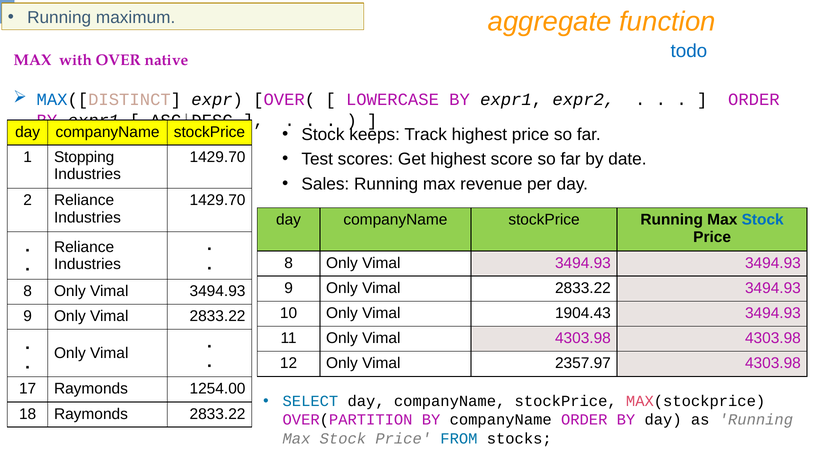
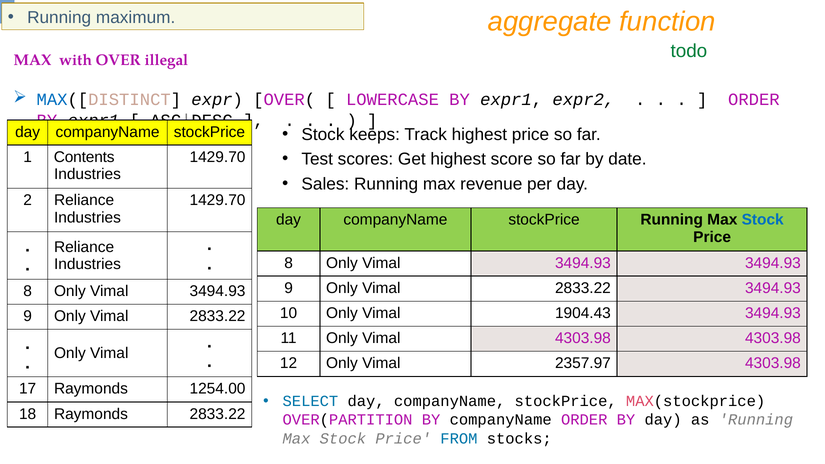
todo colour: blue -> green
native: native -> illegal
Stopping: Stopping -> Contents
